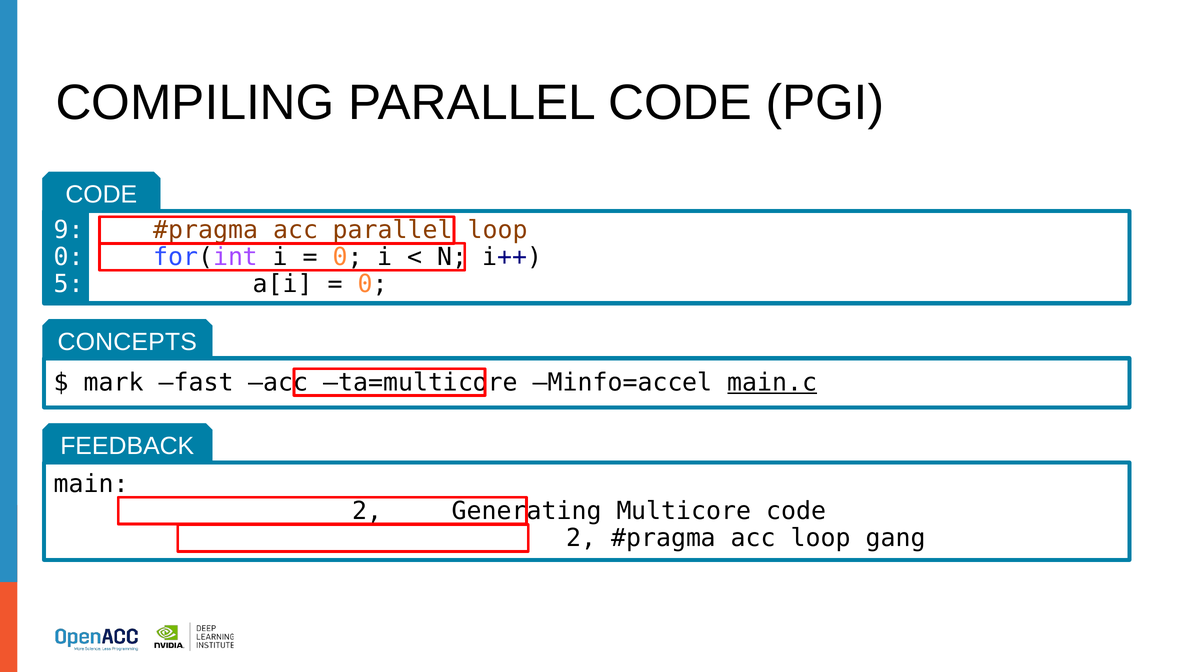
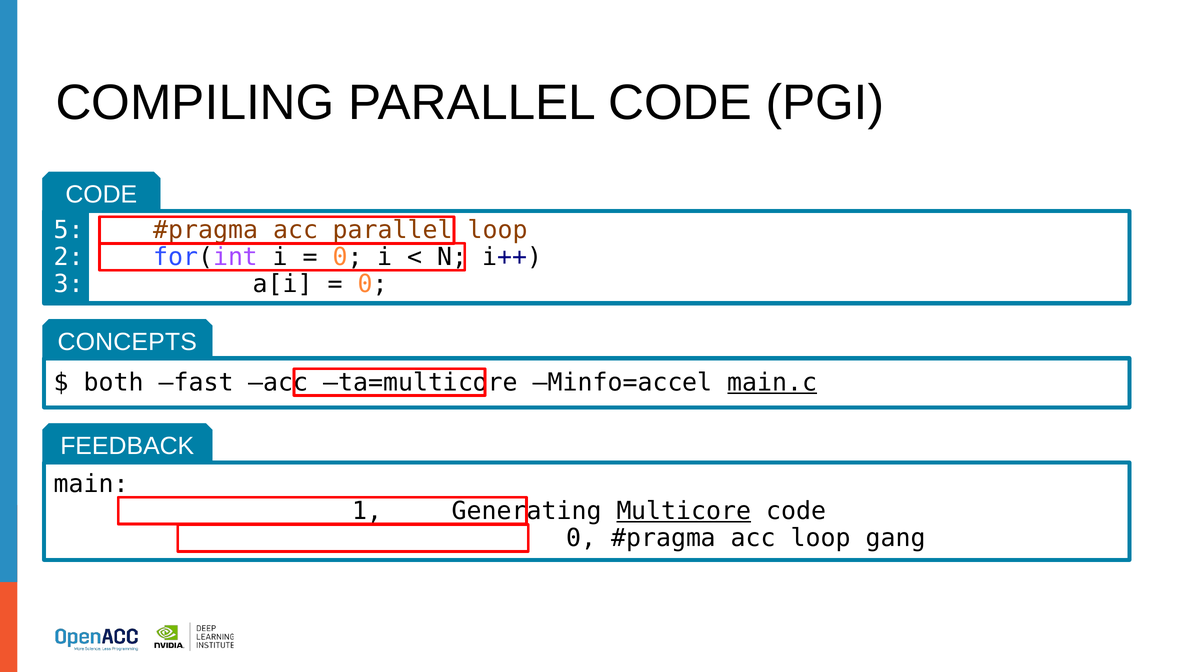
9: 9 -> 5
0 at (69, 257): 0 -> 2
5: 5 -> 3
mark: mark -> both
2 at (367, 511): 2 -> 1
Multicore underline: none -> present
2 at (581, 538): 2 -> 0
